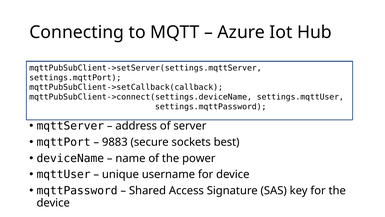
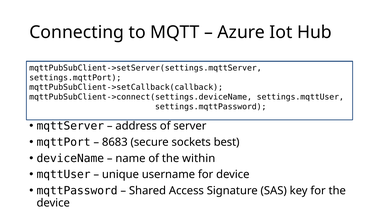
9883: 9883 -> 8683
power: power -> within
